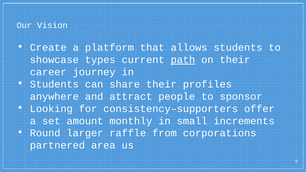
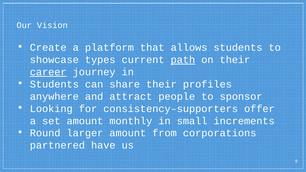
career underline: none -> present
larger raffle: raffle -> amount
area: area -> have
